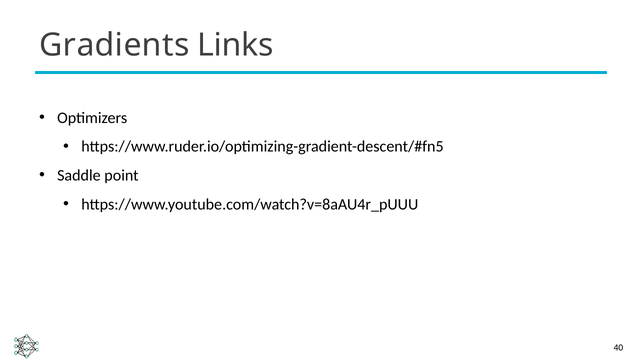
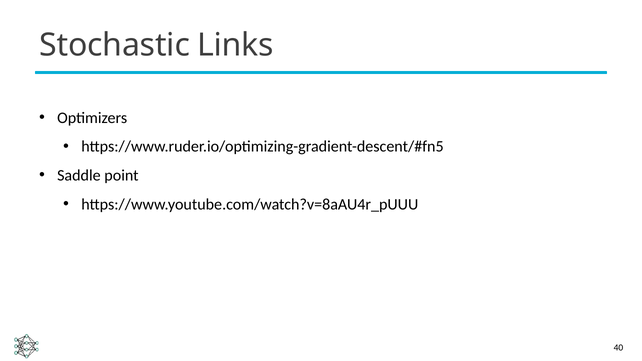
Gradients: Gradients -> Stochastic
